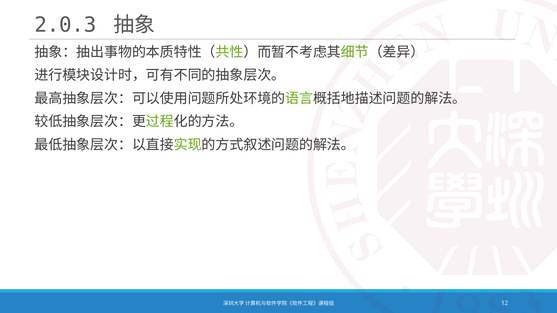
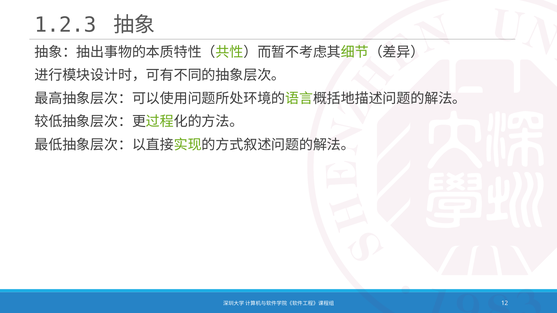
2.0.3: 2.0.3 -> 1.2.3
